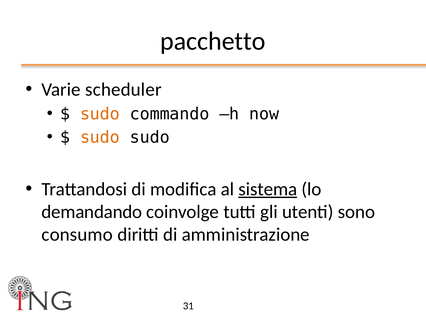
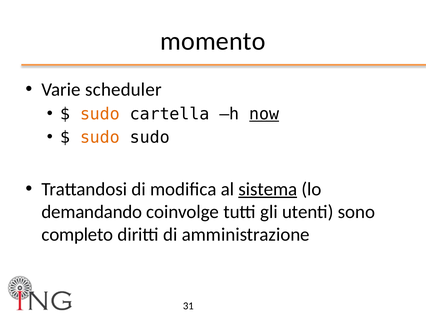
pacchetto: pacchetto -> momento
commando: commando -> cartella
now underline: none -> present
consumo: consumo -> completo
